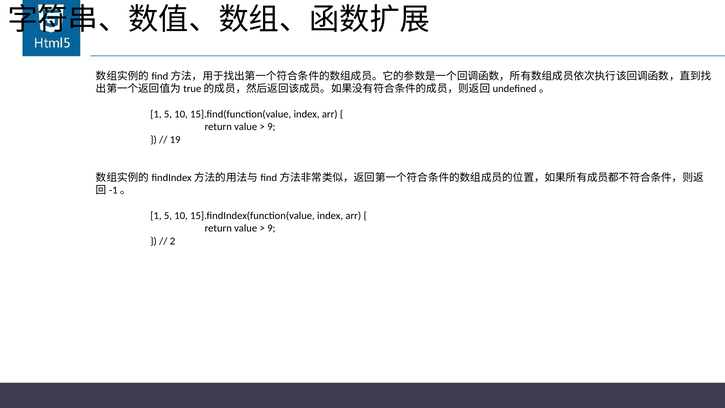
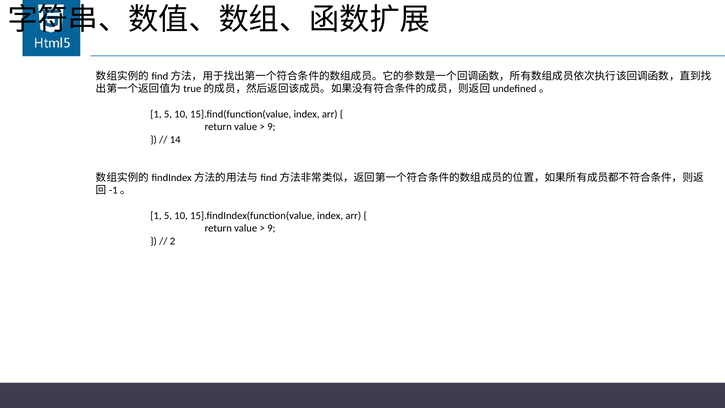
19: 19 -> 14
